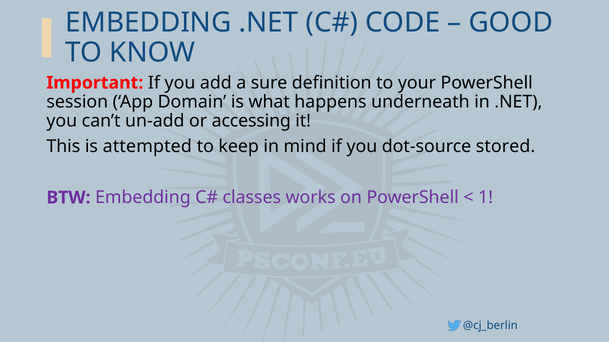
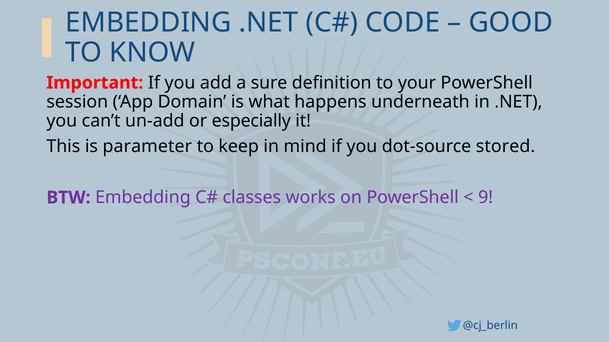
accessing: accessing -> especially
attempted: attempted -> parameter
1: 1 -> 9
